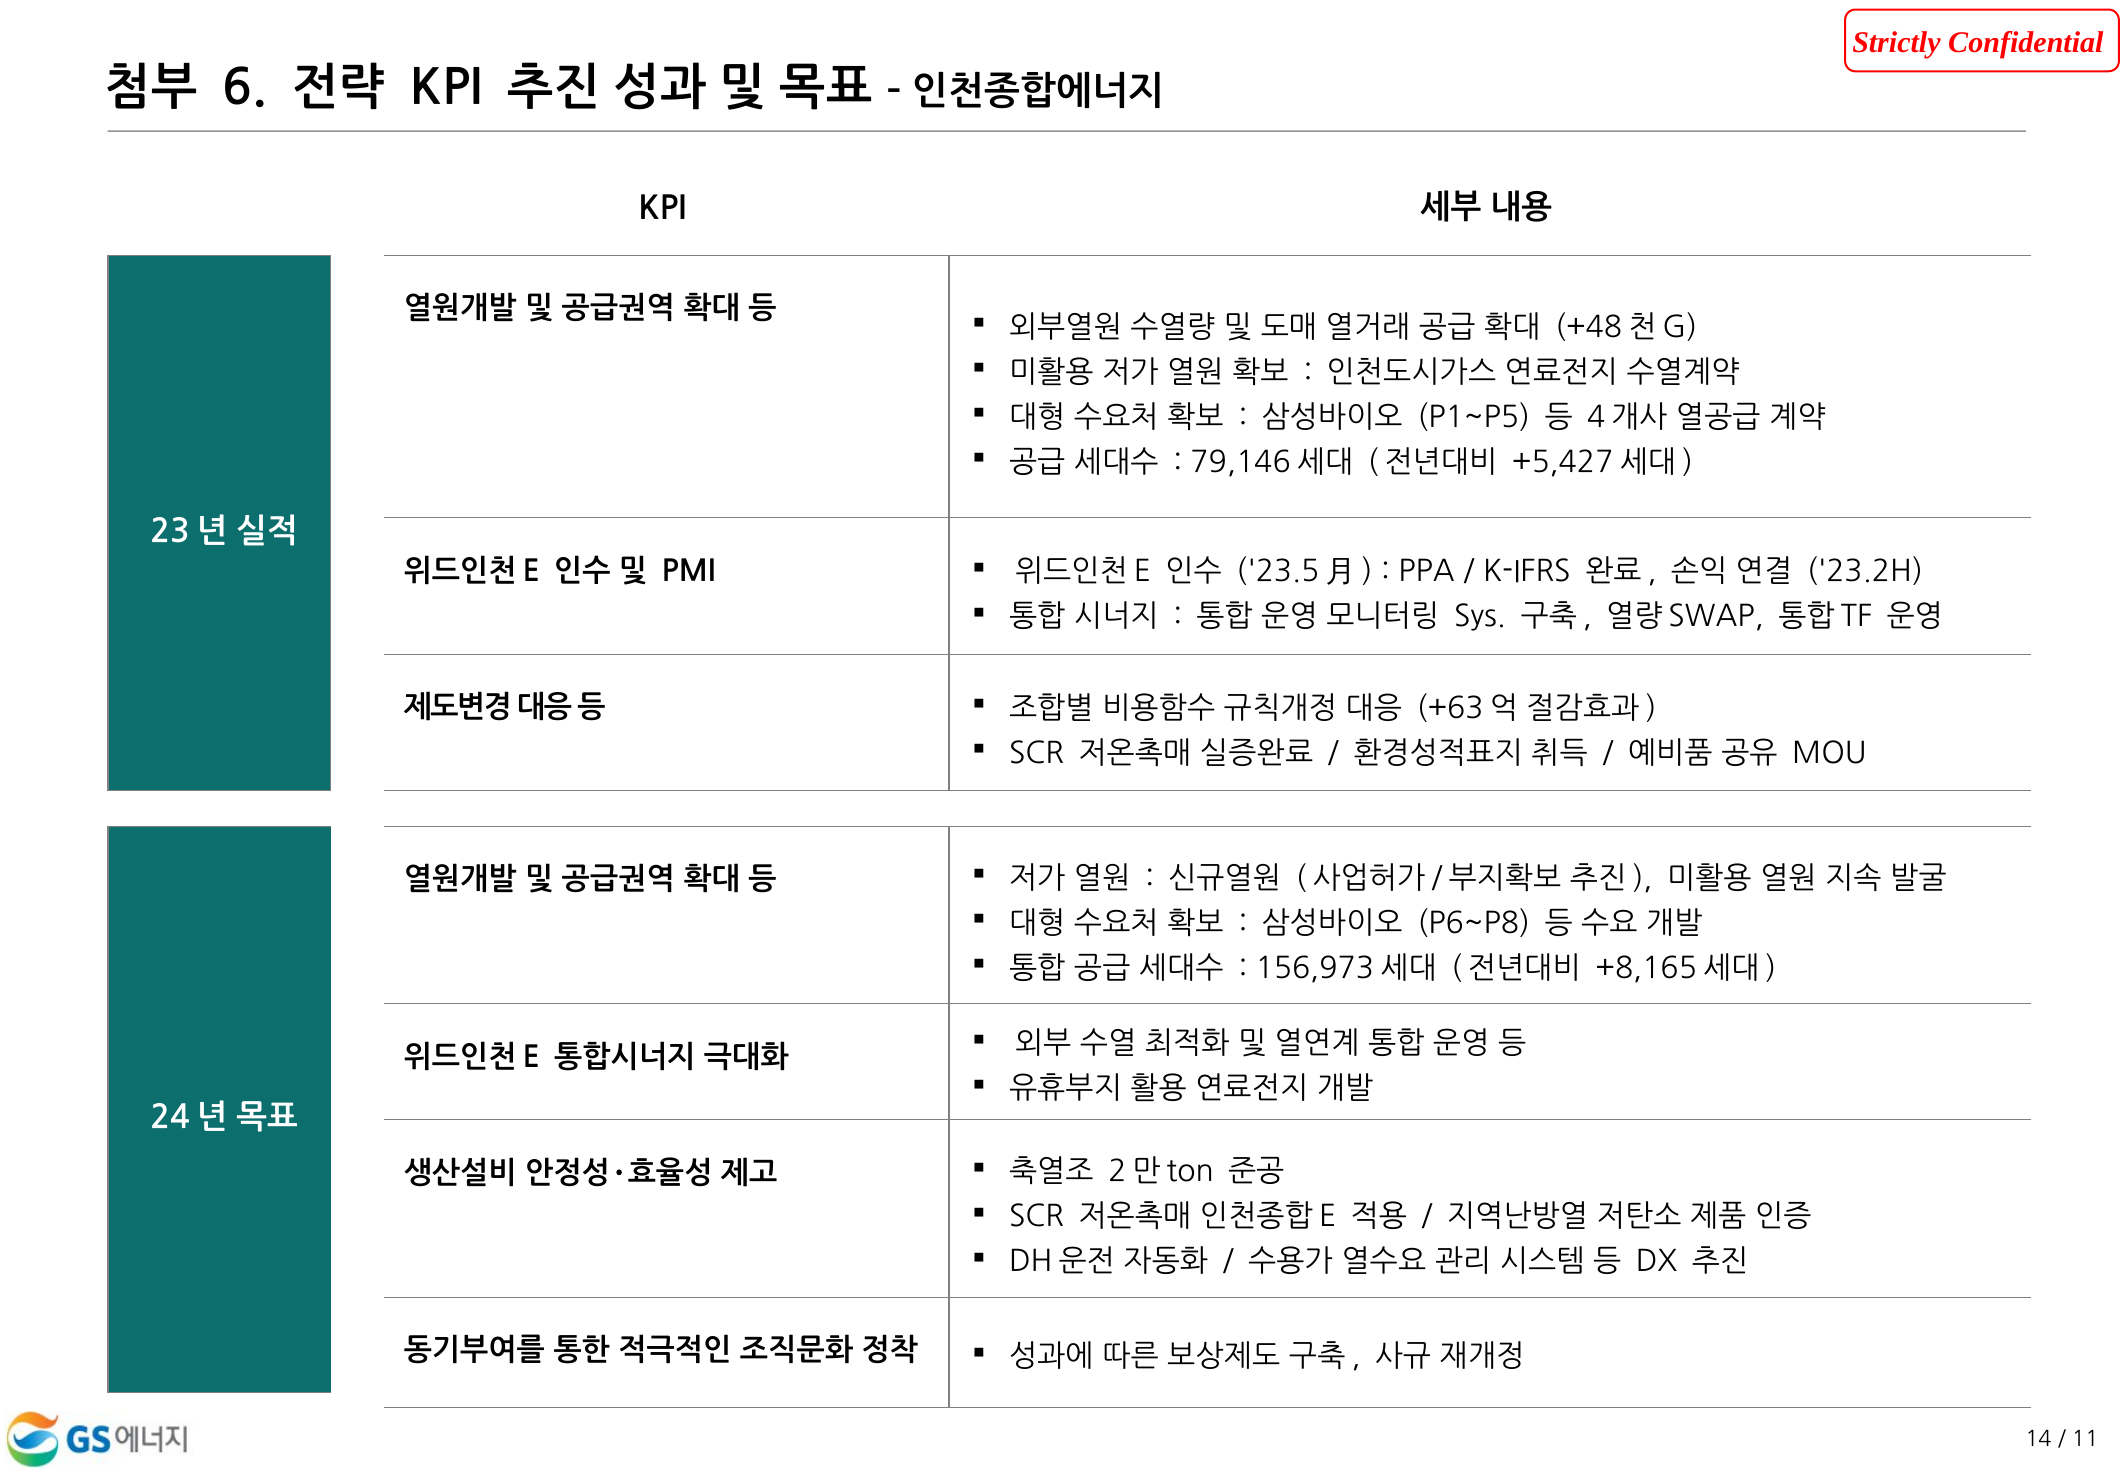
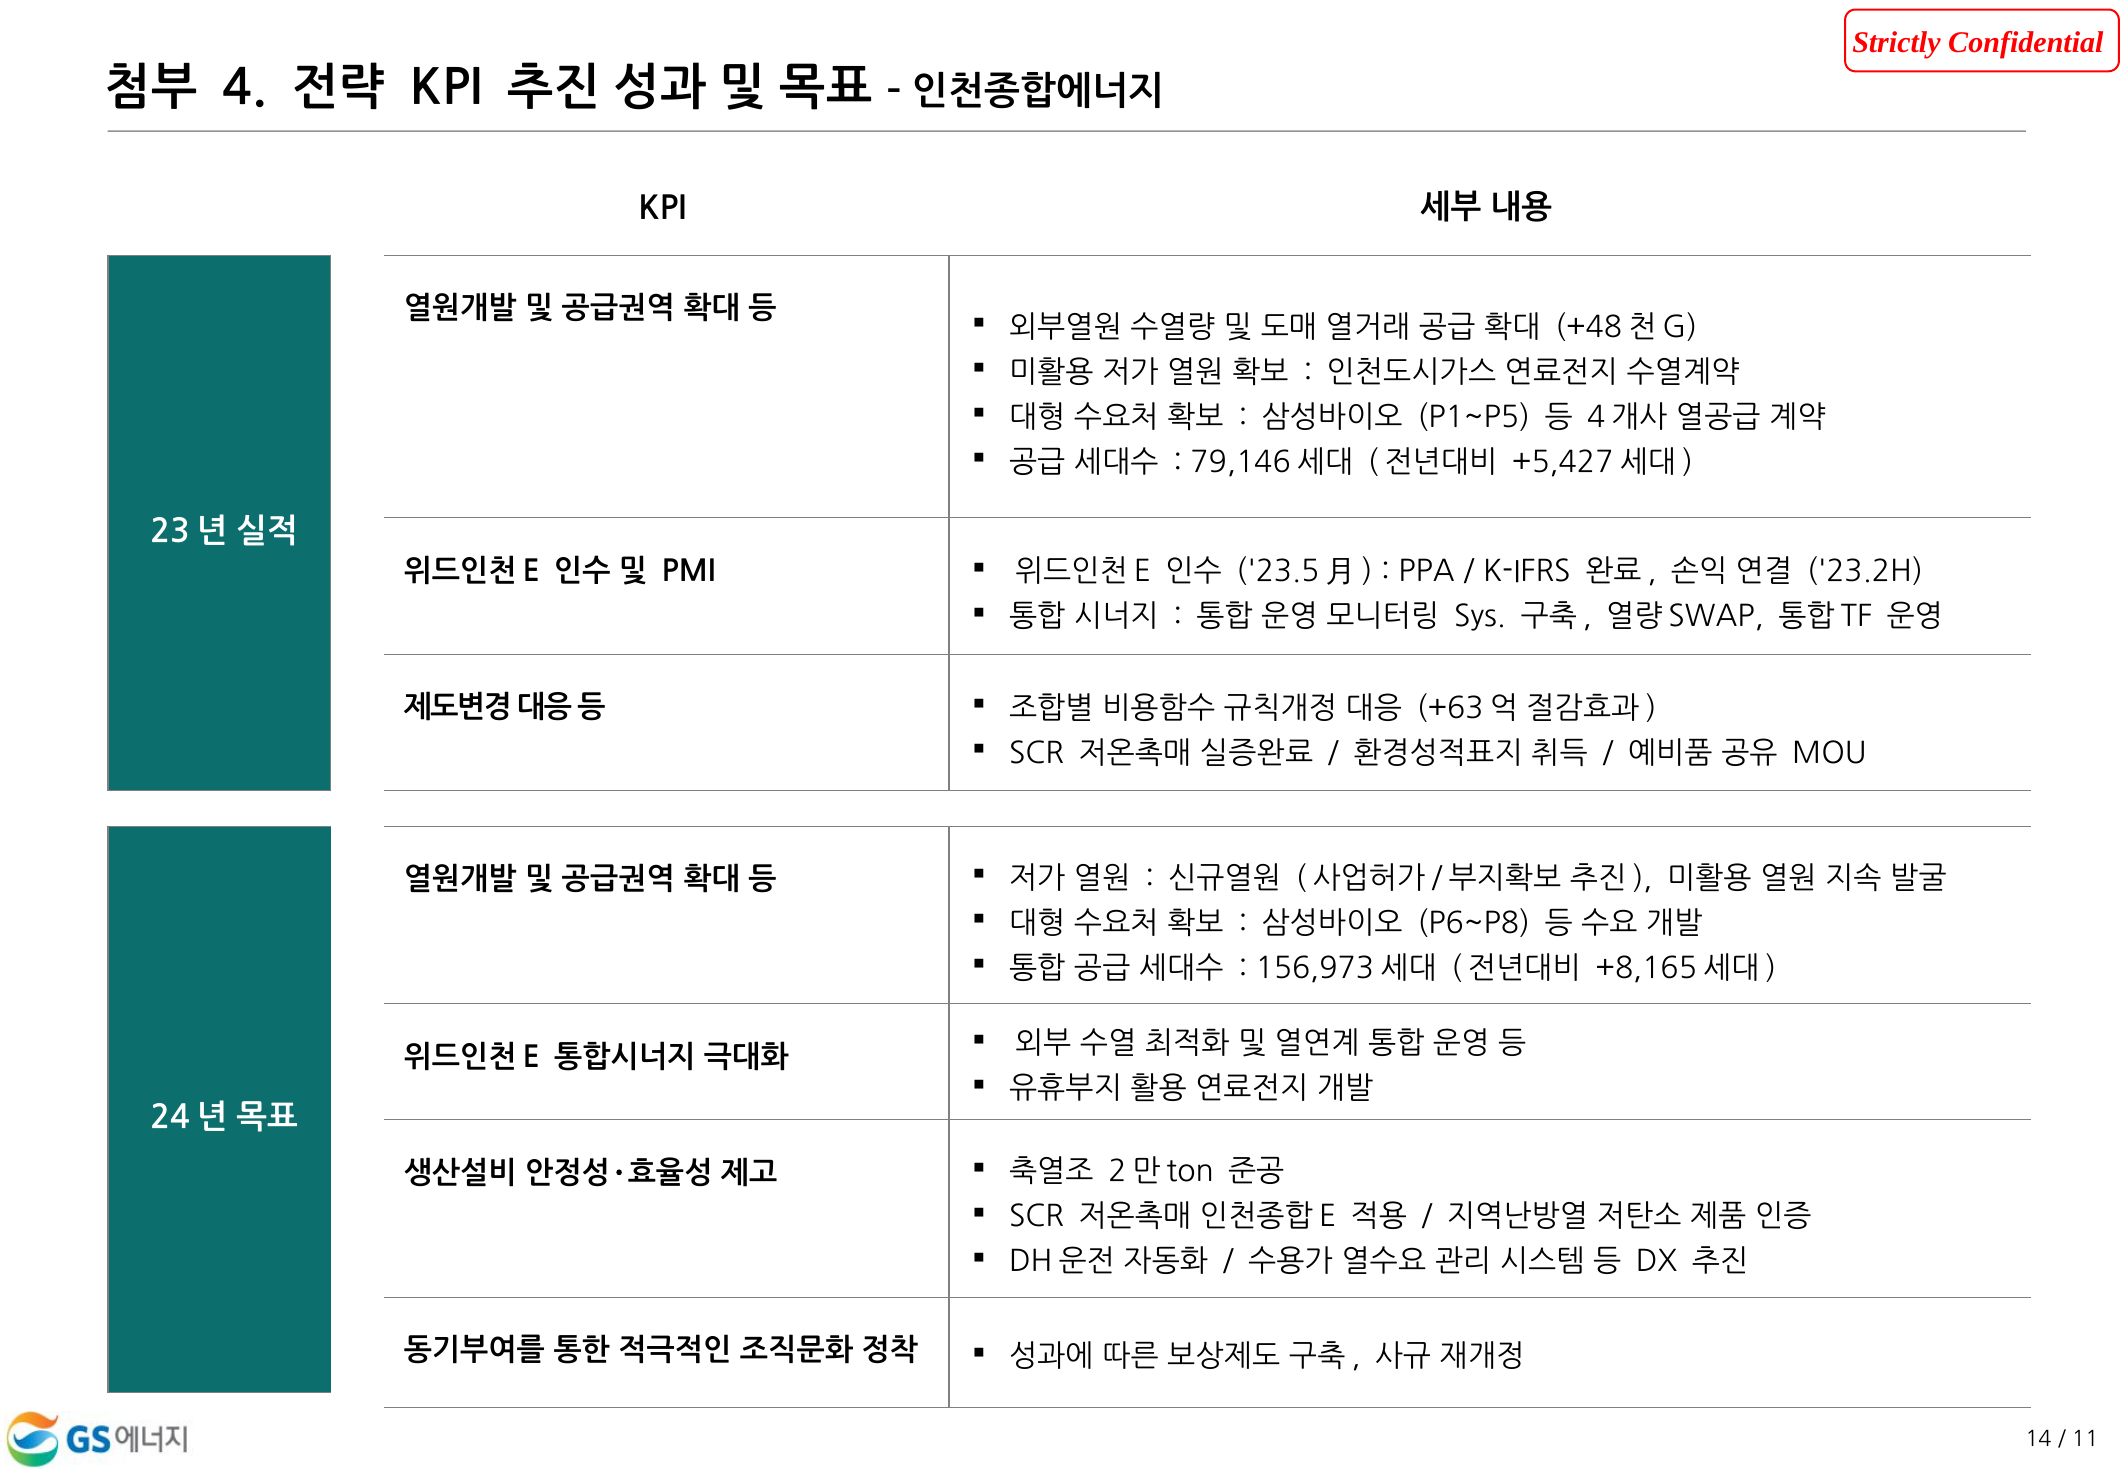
6: 6 -> 4
